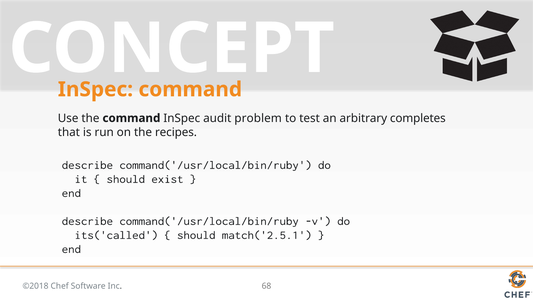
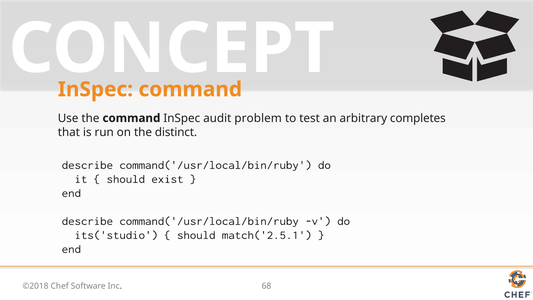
recipes: recipes -> distinct
its('called: its('called -> its('studio
